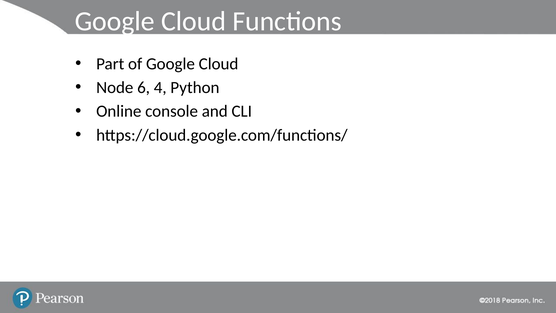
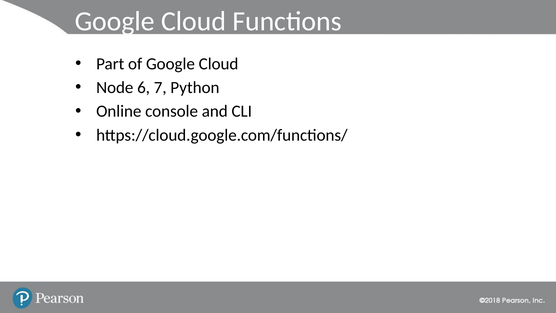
4: 4 -> 7
